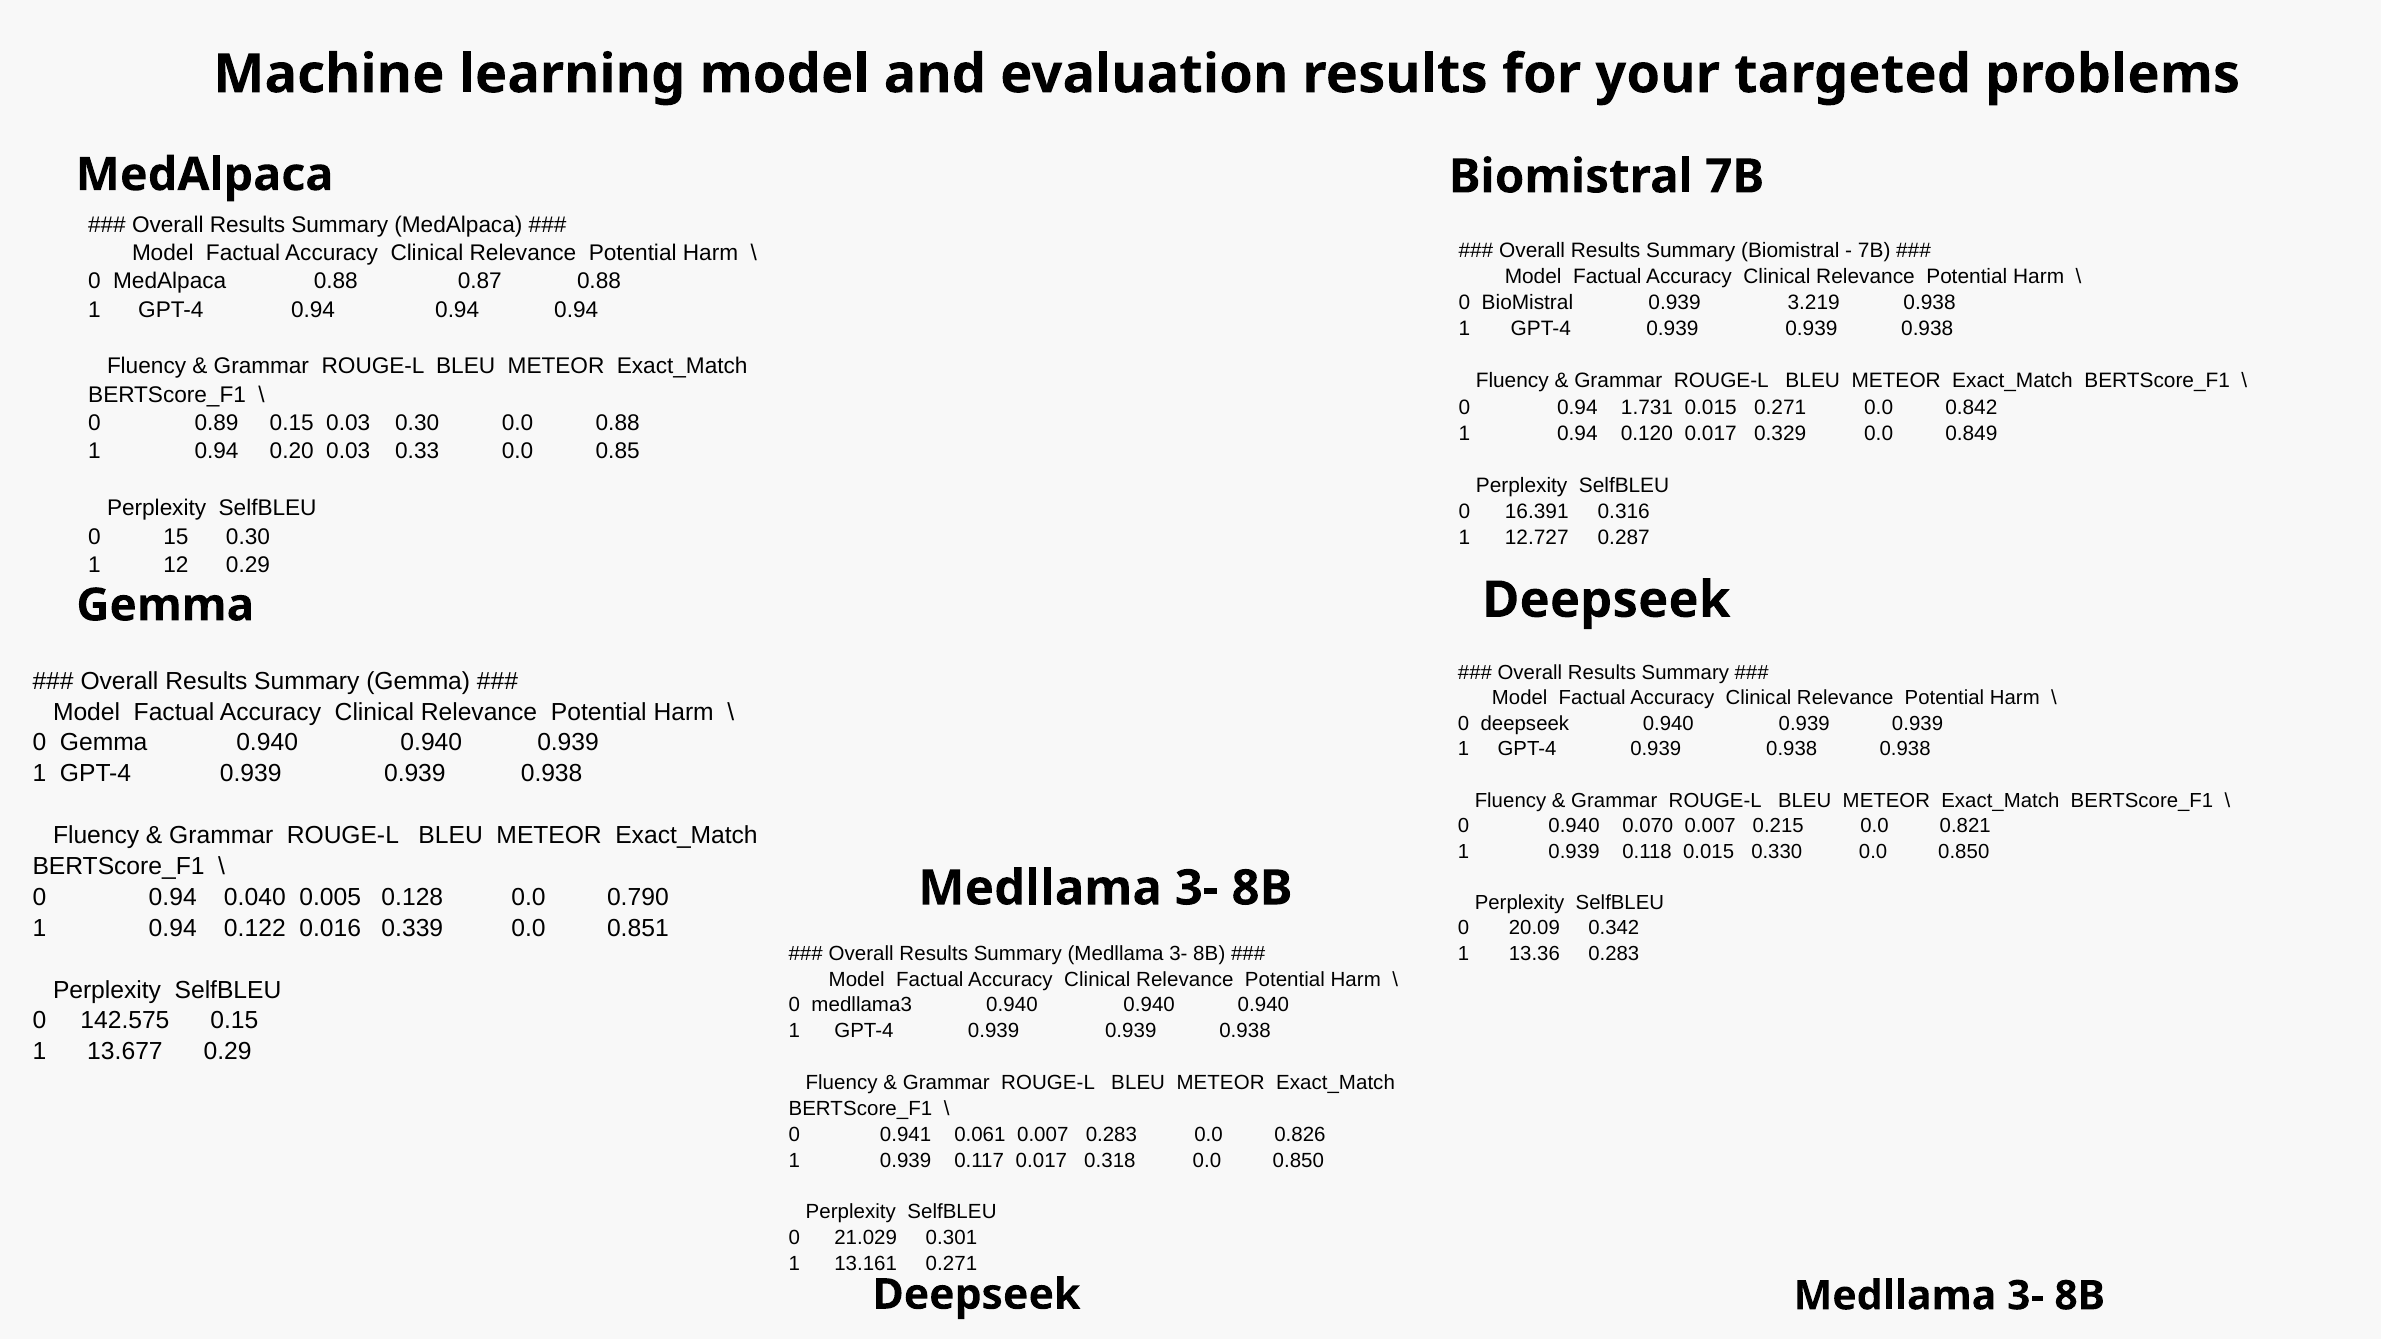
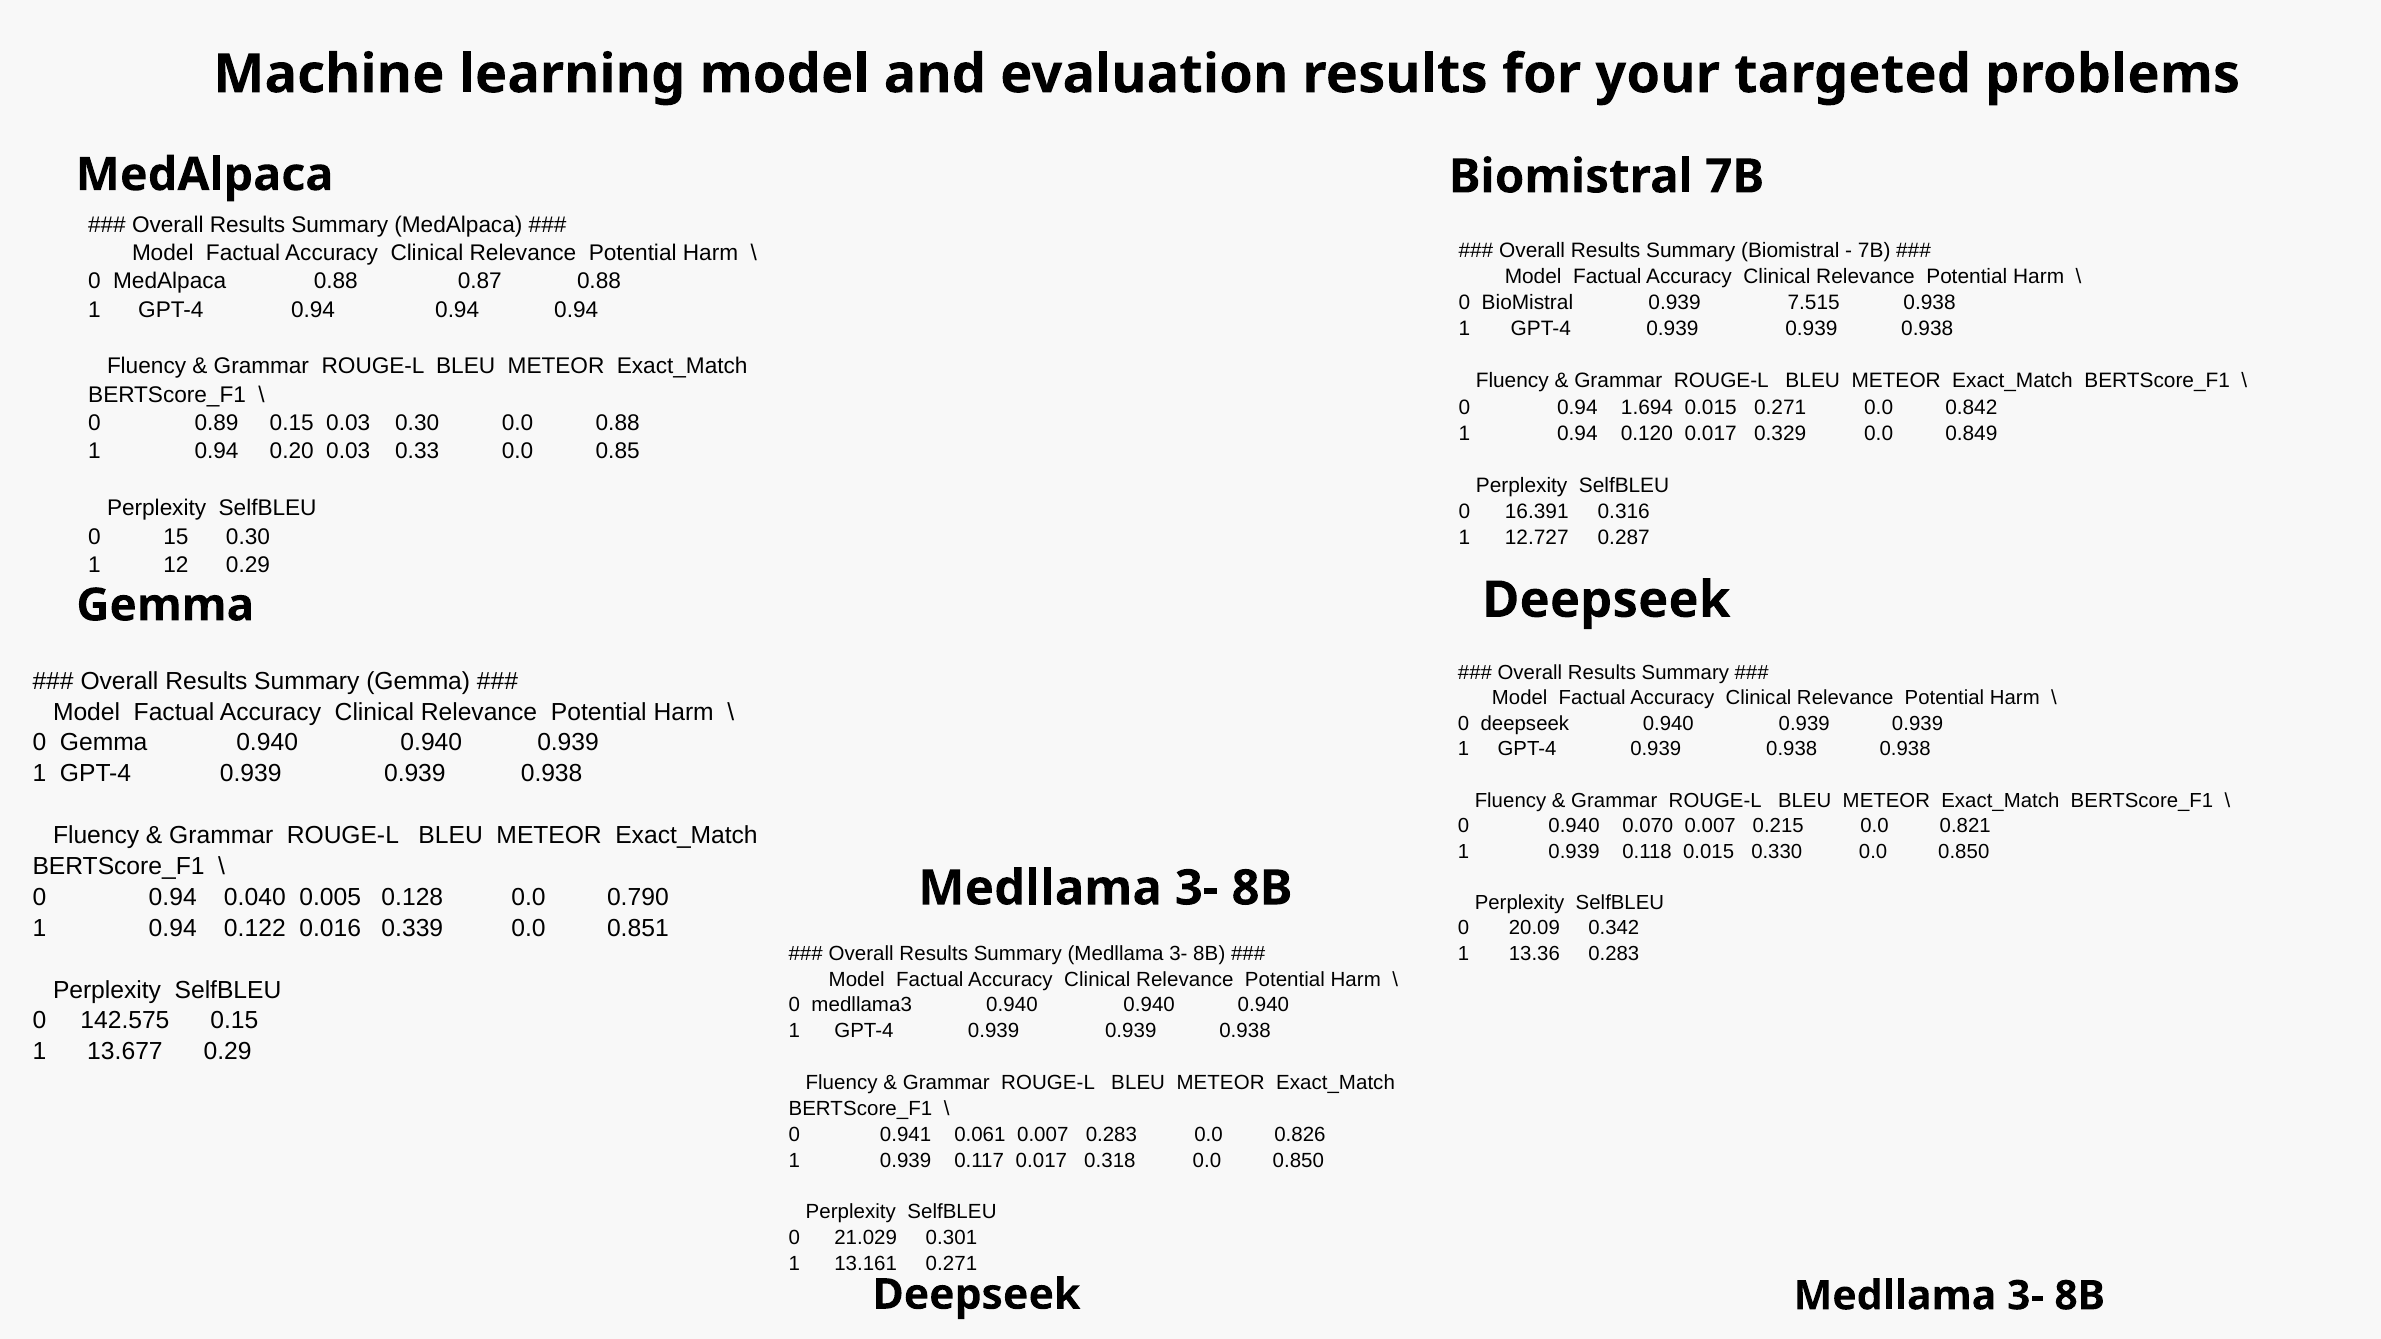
3.219: 3.219 -> 7.515
1.731: 1.731 -> 1.694
